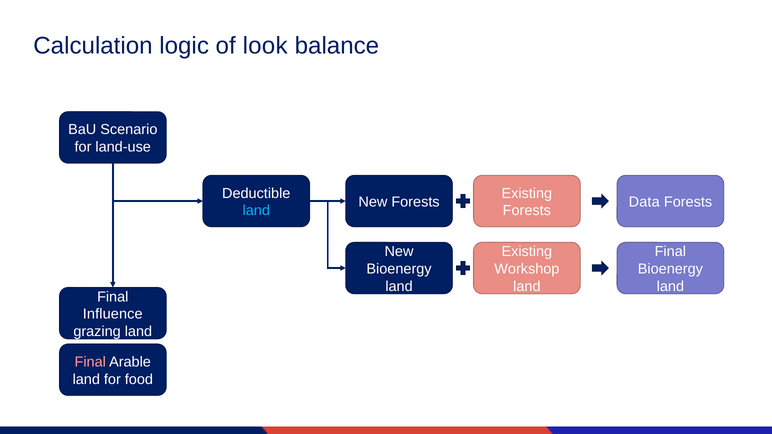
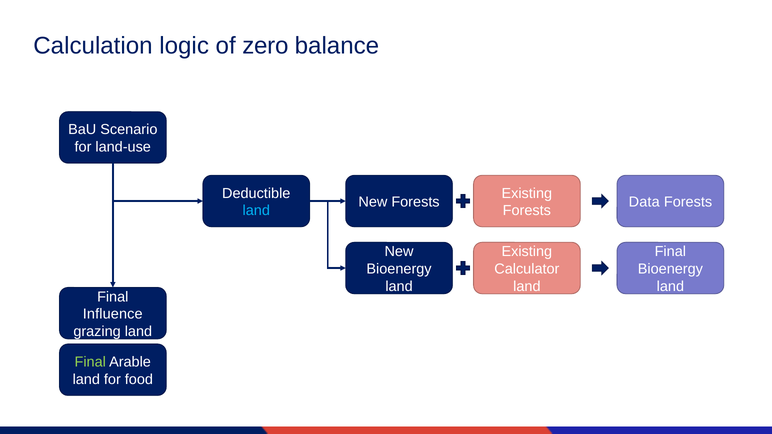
look: look -> zero
Workshop: Workshop -> Calculator
Final at (90, 362) colour: pink -> light green
